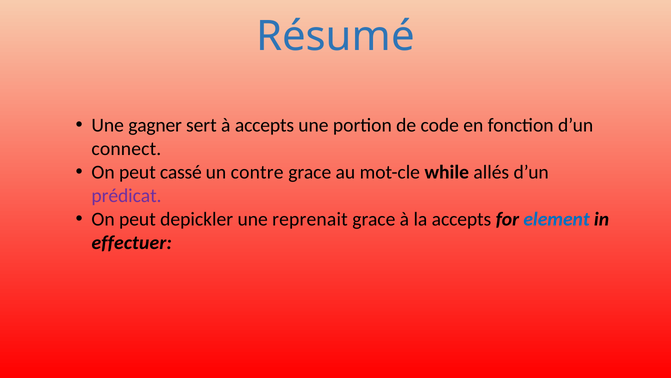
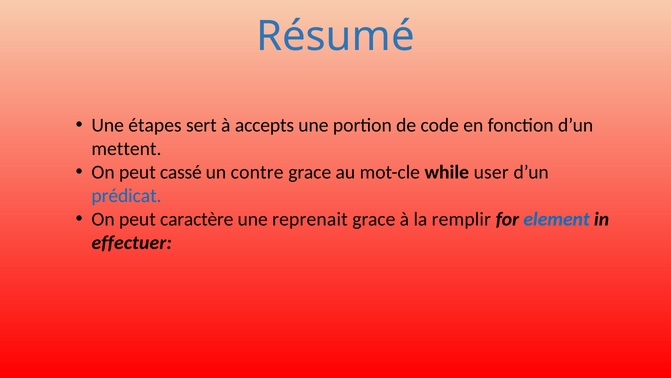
gagner: gagner -> étapes
connect: connect -> mettent
allés: allés -> user
prédicat colour: purple -> blue
depickler: depickler -> caractère
la accepts: accepts -> remplir
